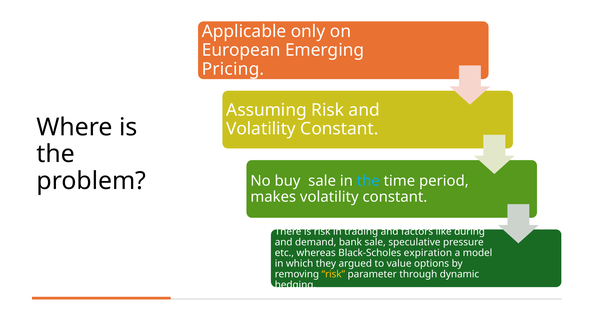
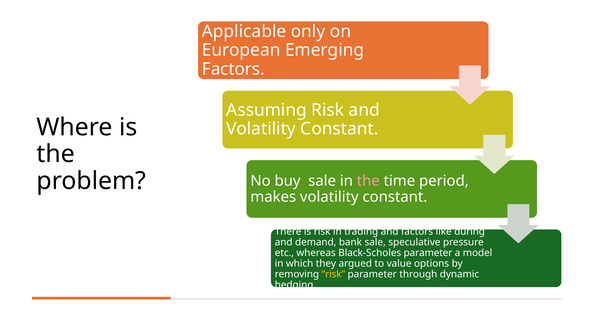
Pricing at (233, 69): Pricing -> Factors
the at (368, 181) colour: light blue -> pink
Black-Scholes expiration: expiration -> parameter
